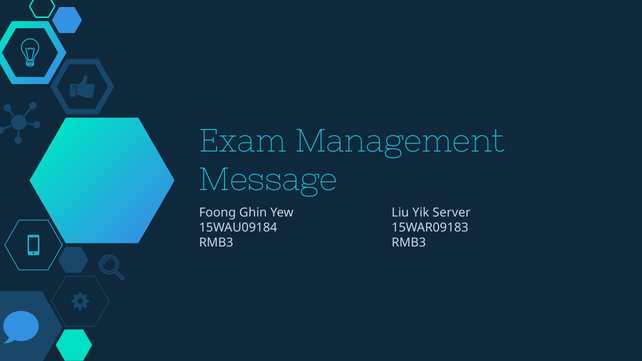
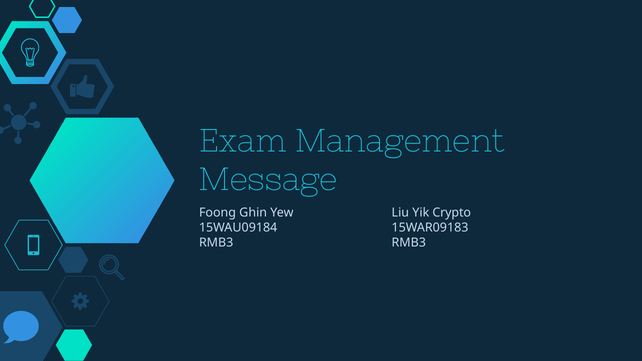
Server: Server -> Crypto
